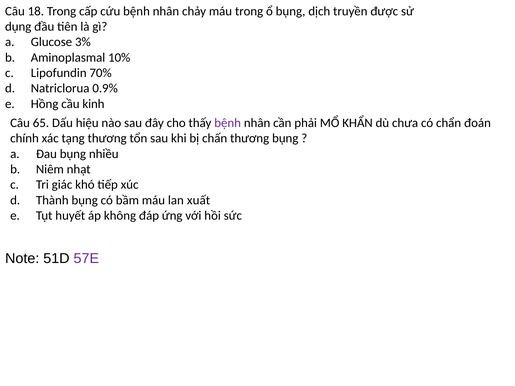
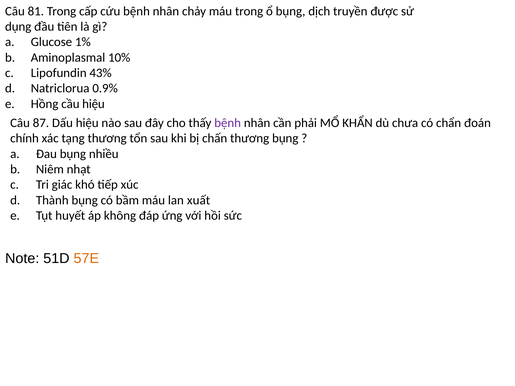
18: 18 -> 81
3%: 3% -> 1%
70%: 70% -> 43%
cầu kinh: kinh -> hiệu
65: 65 -> 87
57E colour: purple -> orange
